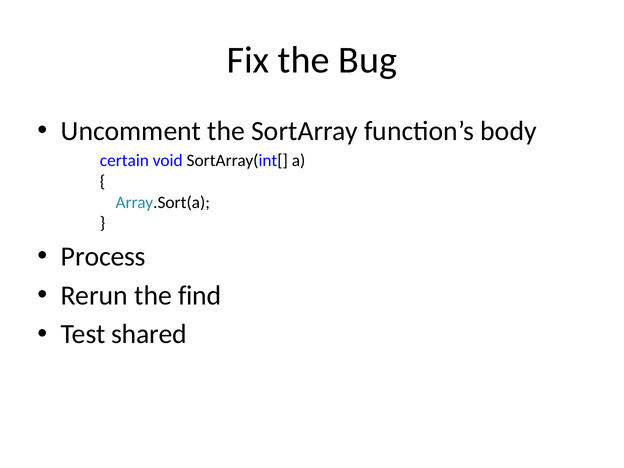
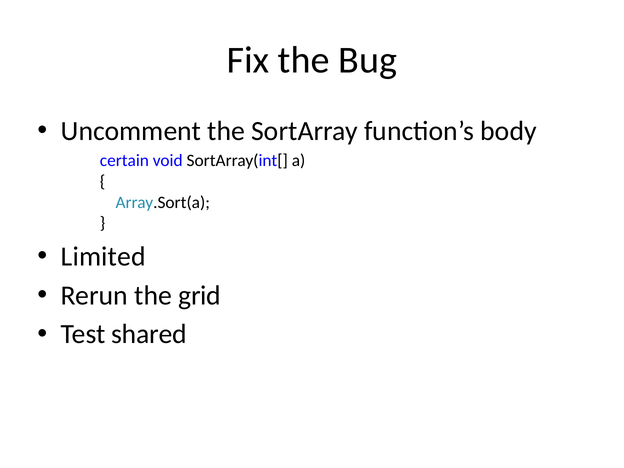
Process: Process -> Limited
find: find -> grid
